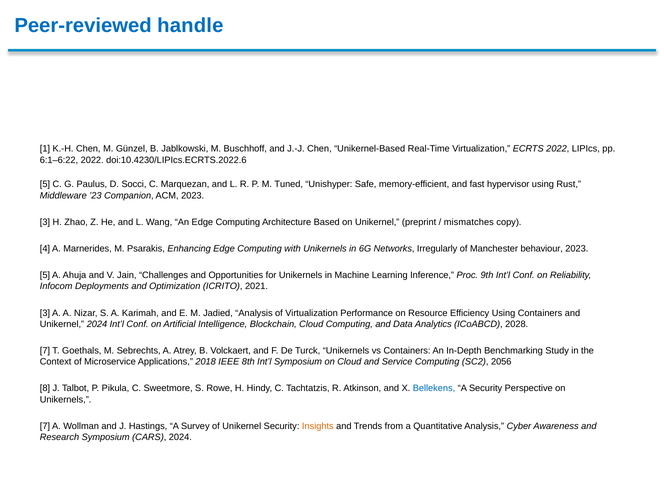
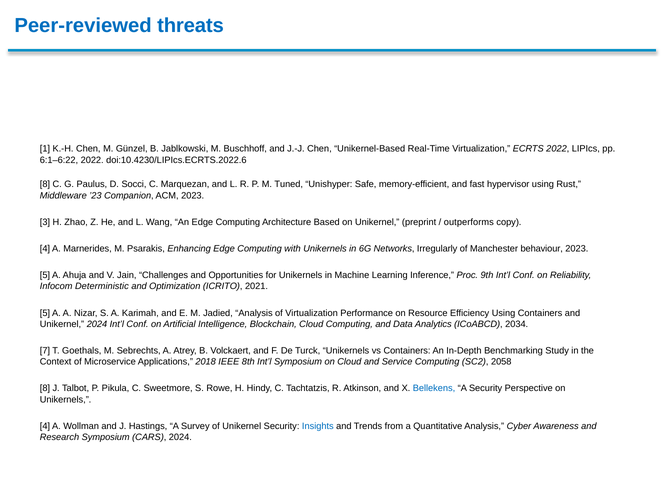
handle: handle -> threats
5 at (45, 184): 5 -> 8
mismatches: mismatches -> outperforms
Deployments: Deployments -> Deterministic
3 at (45, 313): 3 -> 5
2028: 2028 -> 2034
2056: 2056 -> 2058
7 at (45, 426): 7 -> 4
Insights colour: orange -> blue
